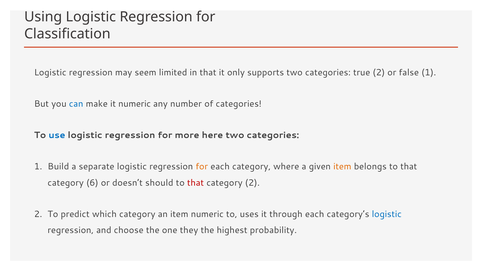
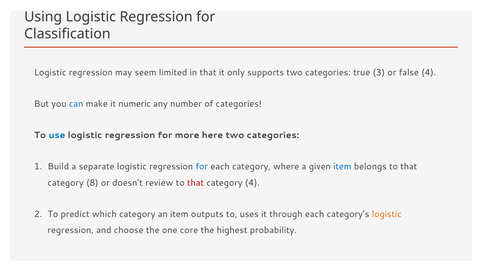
true 2: 2 -> 3
false 1: 1 -> 4
for at (202, 167) colour: orange -> blue
item at (342, 167) colour: orange -> blue
6: 6 -> 8
should: should -> review
category 2: 2 -> 4
item numeric: numeric -> outputs
logistic at (387, 214) colour: blue -> orange
they: they -> core
